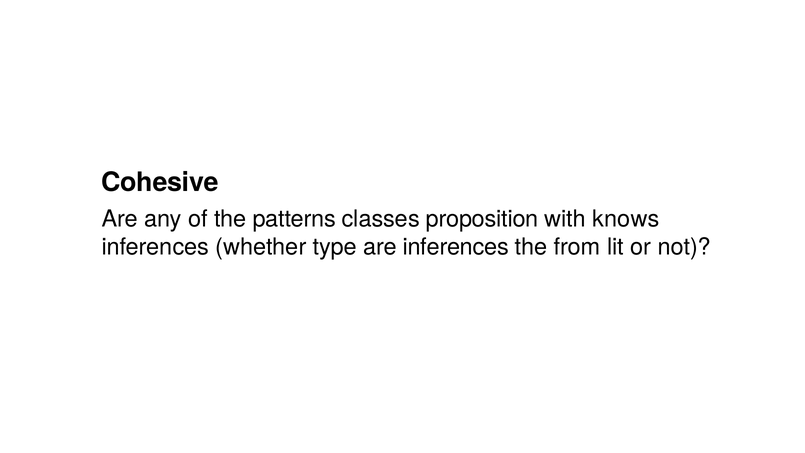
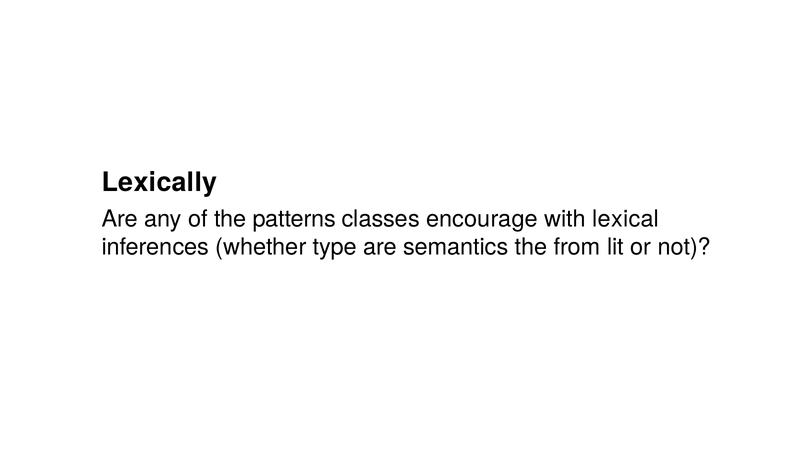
Cohesive: Cohesive -> Lexically
proposition: proposition -> encourage
knows: knows -> lexical
are inferences: inferences -> semantics
